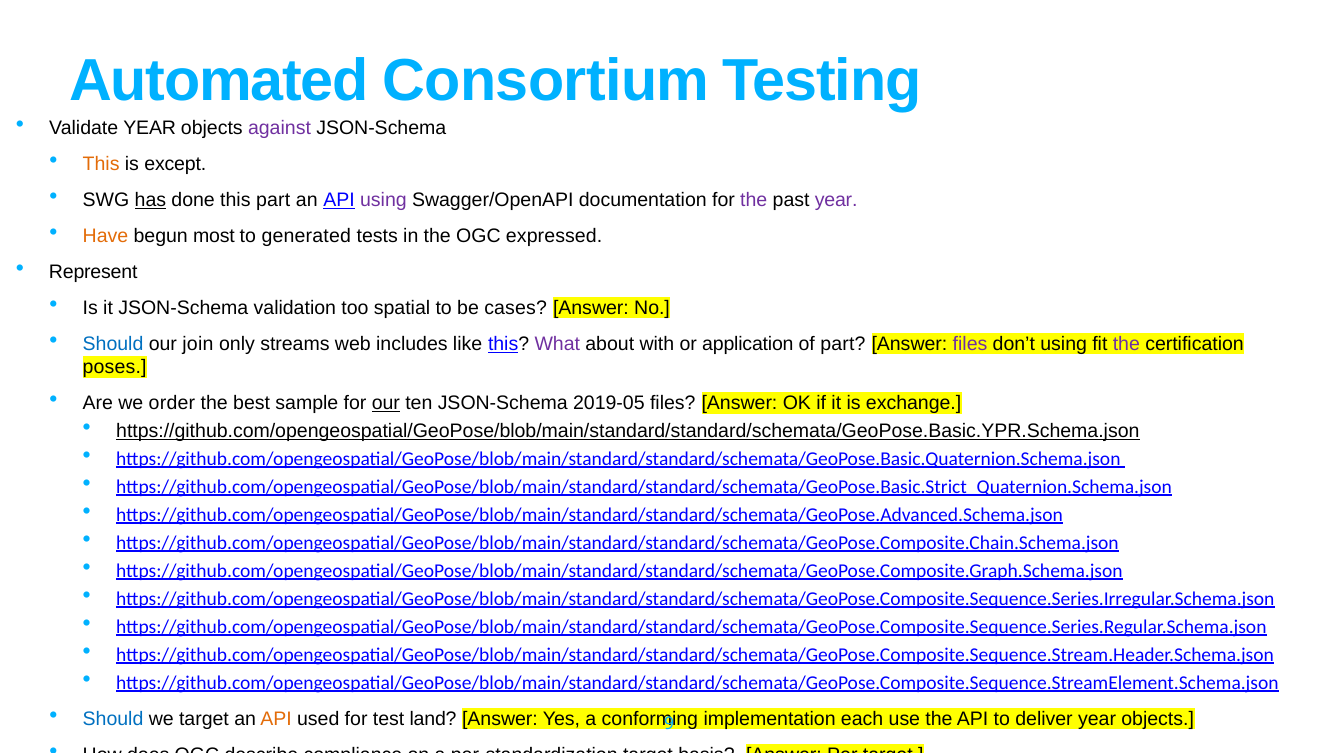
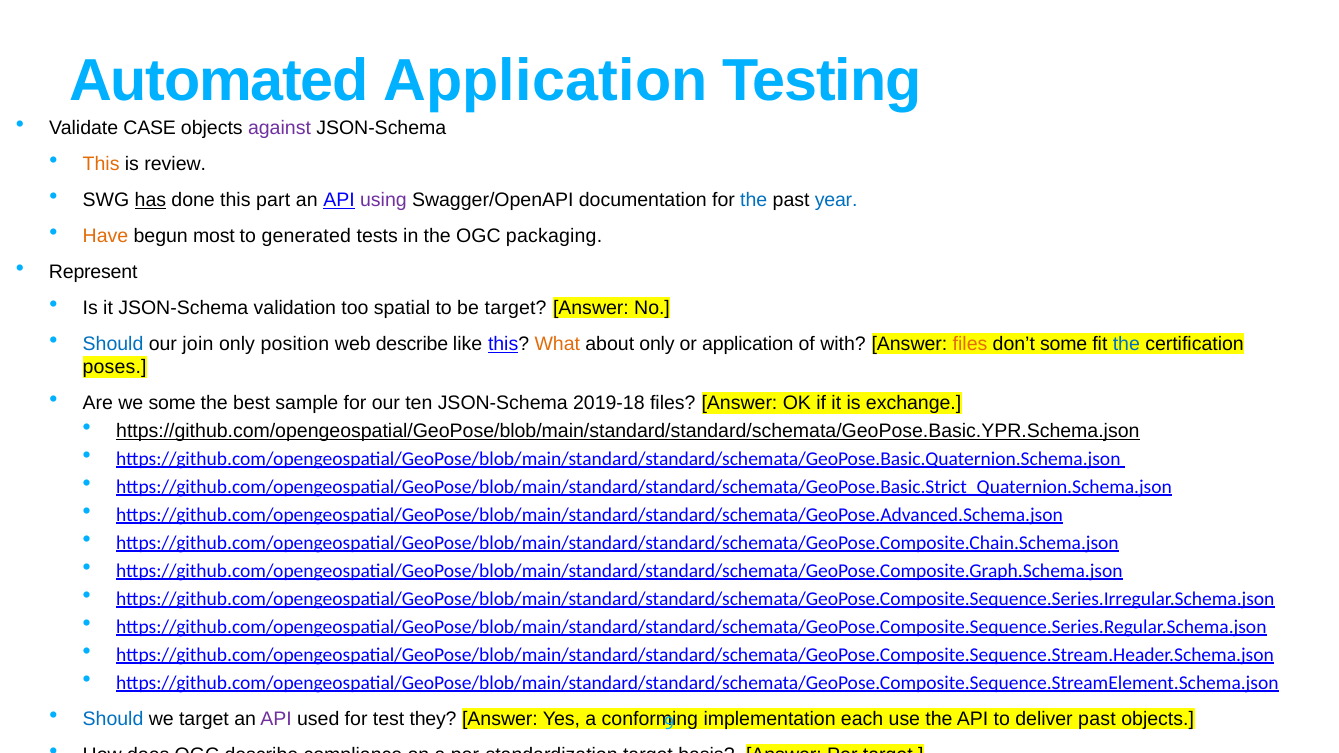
Automated Consortium: Consortium -> Application
Validate YEAR: YEAR -> CASE
except: except -> review
the at (754, 200) colour: purple -> blue
year at (836, 200) colour: purple -> blue
expressed: expressed -> packaging
be cases: cases -> target
streams: streams -> position
web includes: includes -> describe
What colour: purple -> orange
about with: with -> only
of part: part -> with
files at (970, 344) colour: purple -> orange
don’t using: using -> some
the at (1126, 344) colour: purple -> blue
we order: order -> some
our at (386, 403) underline: present -> none
2019-05: 2019-05 -> 2019-18
API at (276, 719) colour: orange -> purple
land: land -> they
deliver year: year -> past
